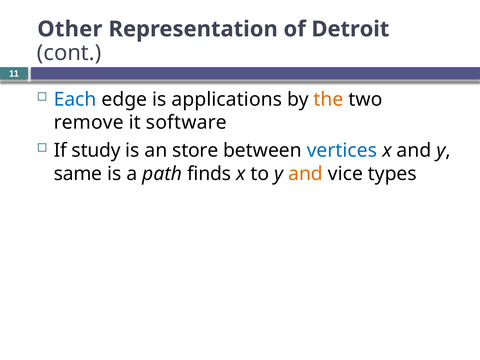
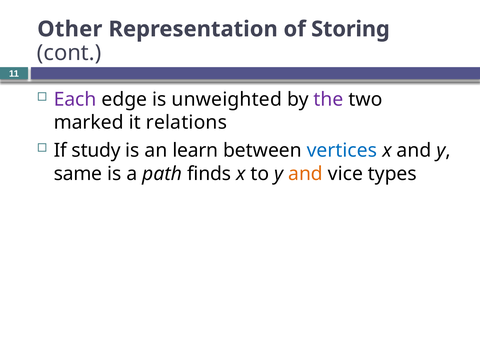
Detroit: Detroit -> Storing
Each colour: blue -> purple
applications: applications -> unweighted
the colour: orange -> purple
remove: remove -> marked
software: software -> relations
store: store -> learn
